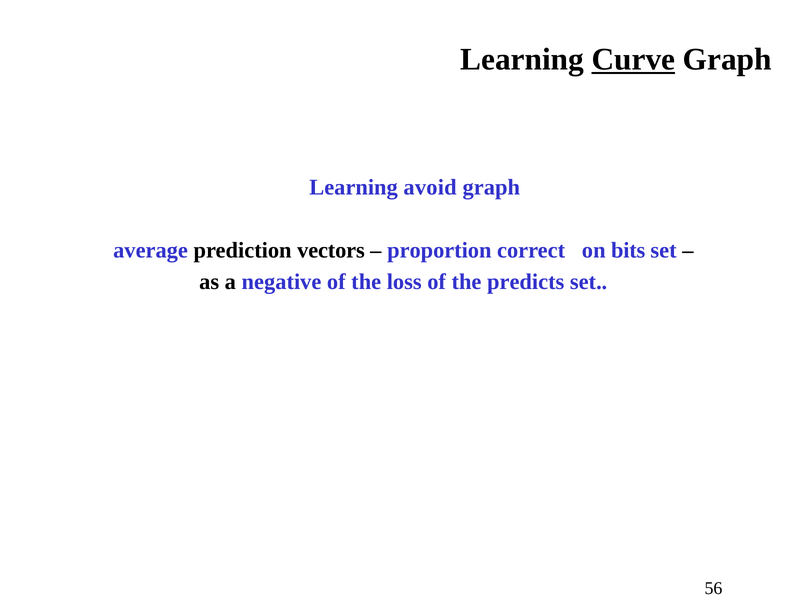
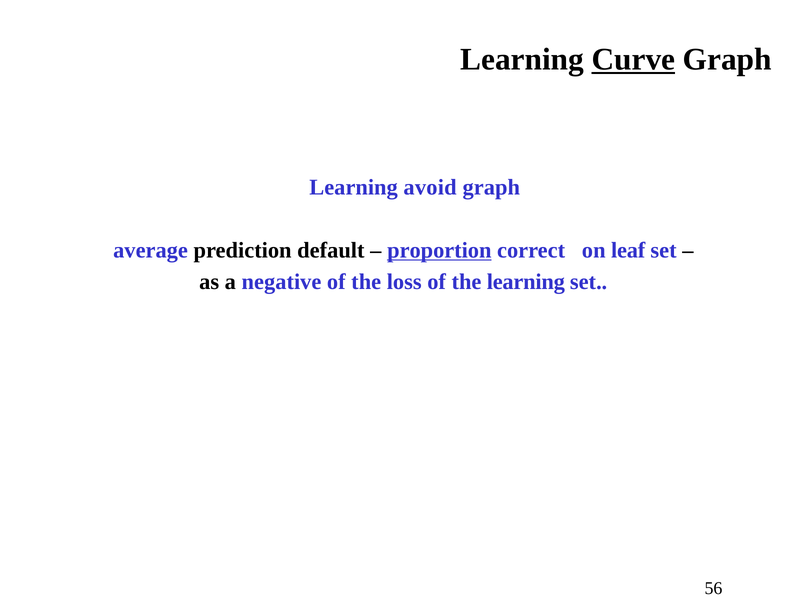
vectors: vectors -> default
proportion underline: none -> present
bits: bits -> leaf
the predicts: predicts -> learning
